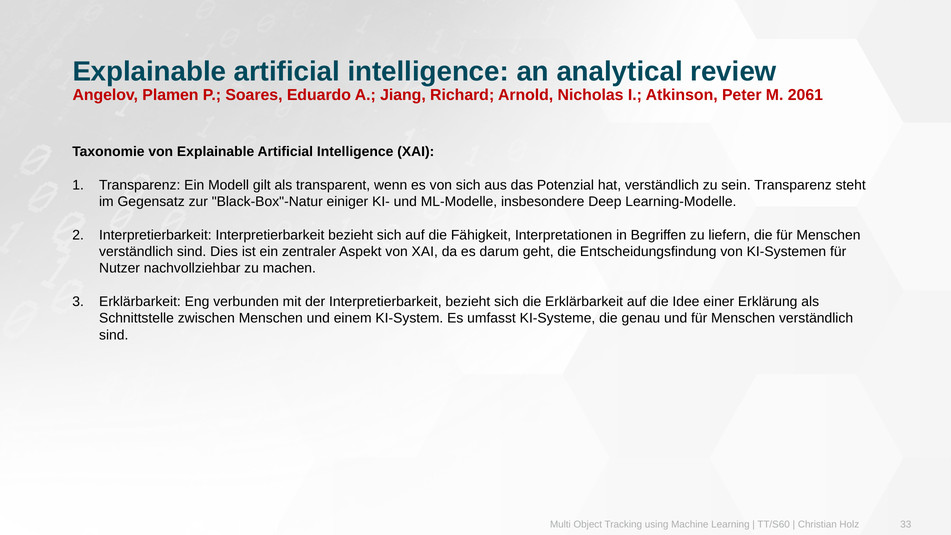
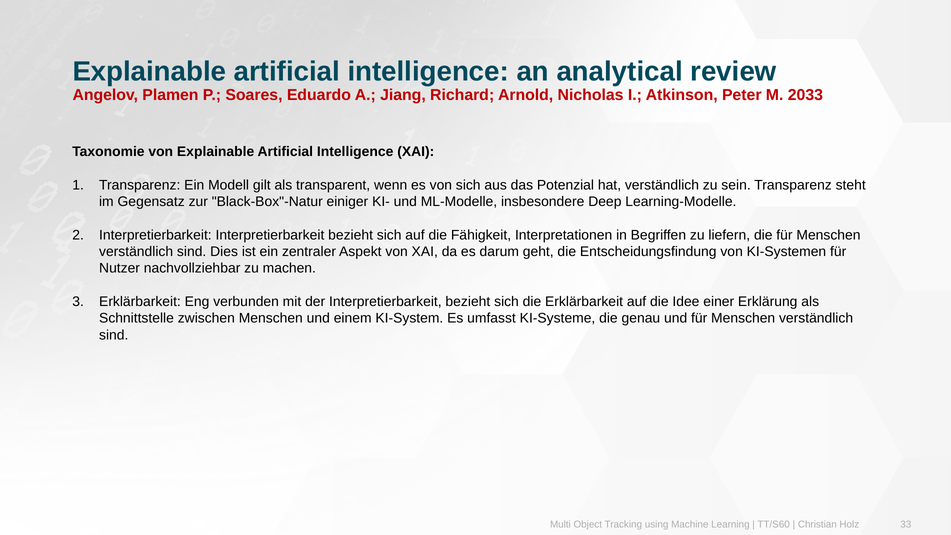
2061: 2061 -> 2033
